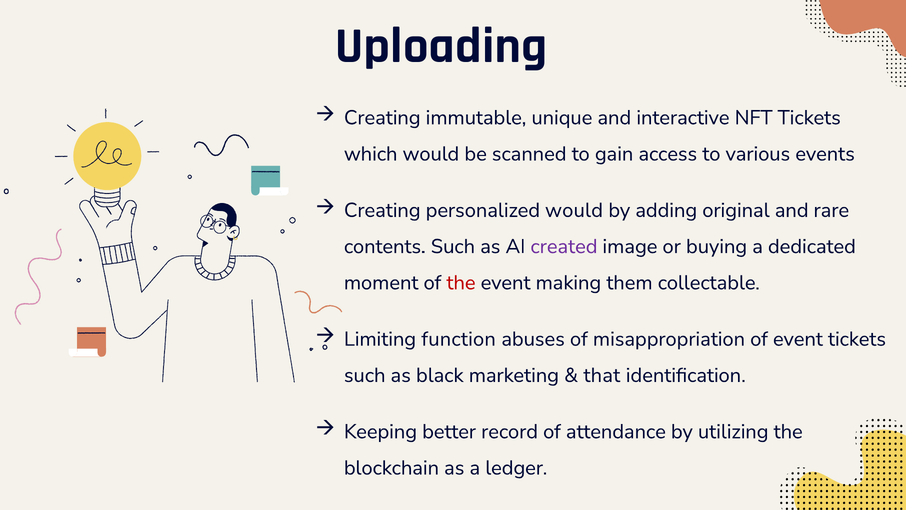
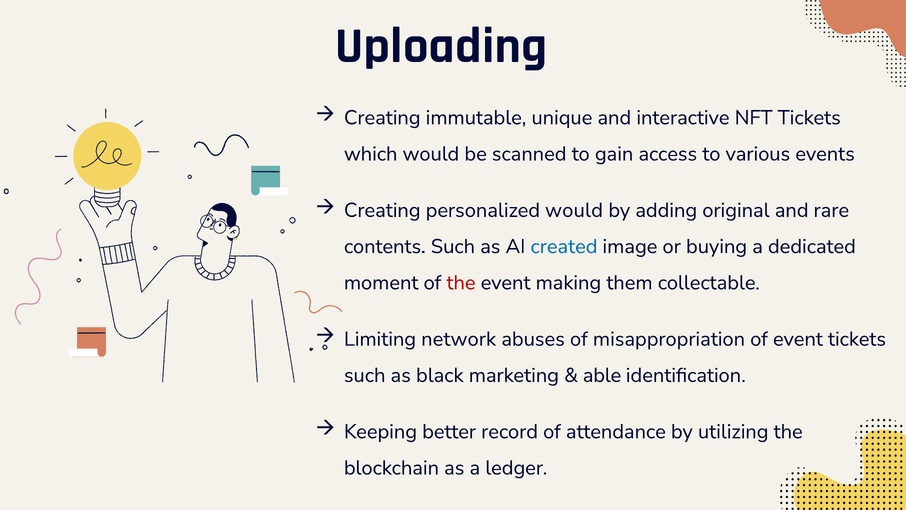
created colour: purple -> blue
function: function -> network
that: that -> able
